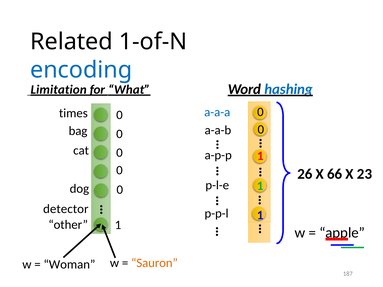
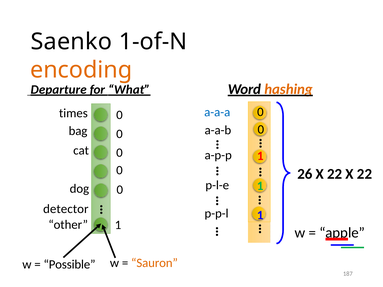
Related: Related -> Saenko
encoding colour: blue -> orange
Limitation: Limitation -> Departure
hashing colour: blue -> orange
26 X 66: 66 -> 22
23 at (365, 174): 23 -> 22
Woman: Woman -> Possible
